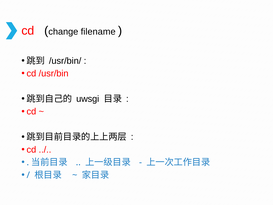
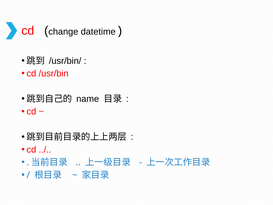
filename: filename -> datetime
uwsgi: uwsgi -> name
